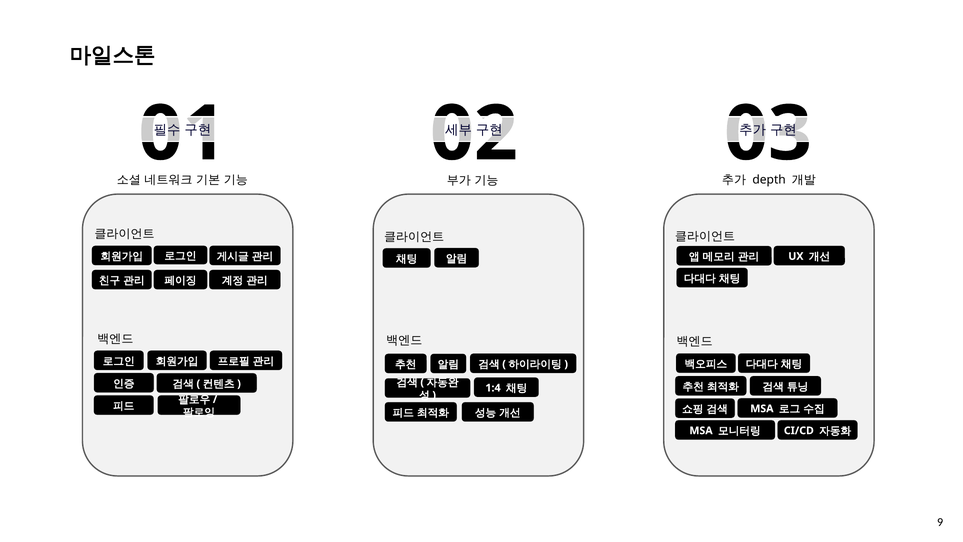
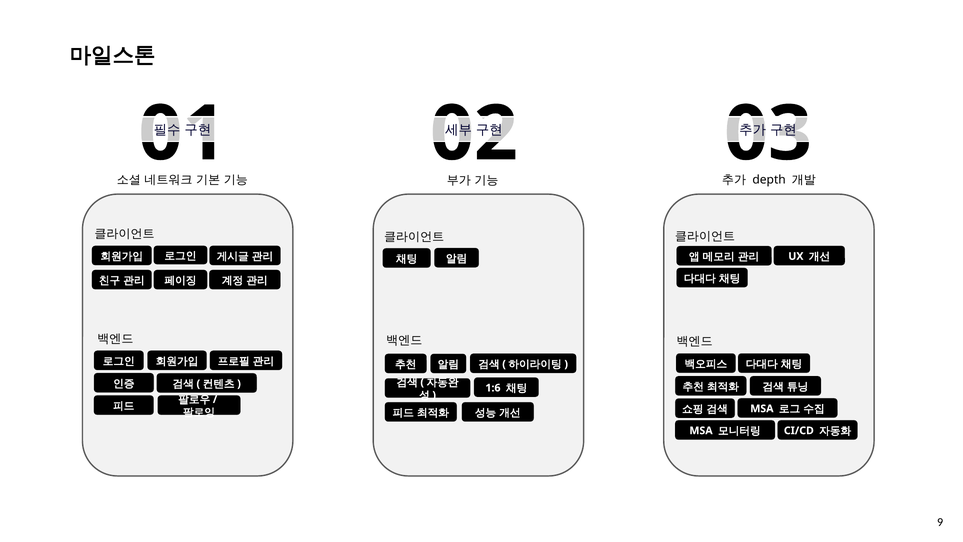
1:4: 1:4 -> 1:6
